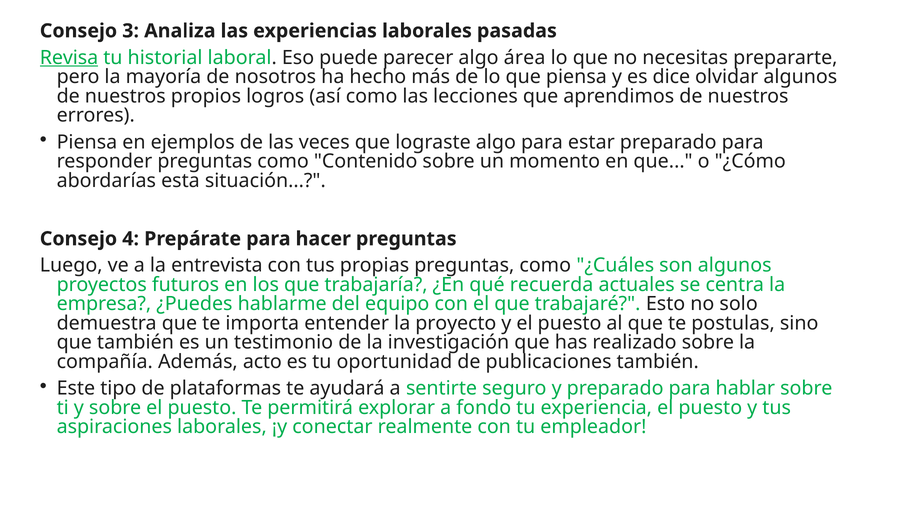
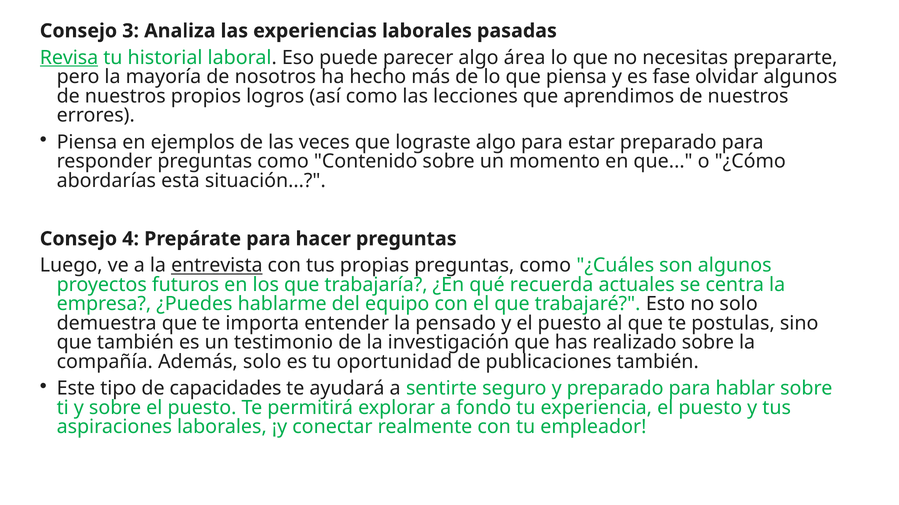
dice: dice -> fase
entrevista underline: none -> present
proyecto: proyecto -> pensado
Además acto: acto -> solo
plataformas: plataformas -> capacidades
